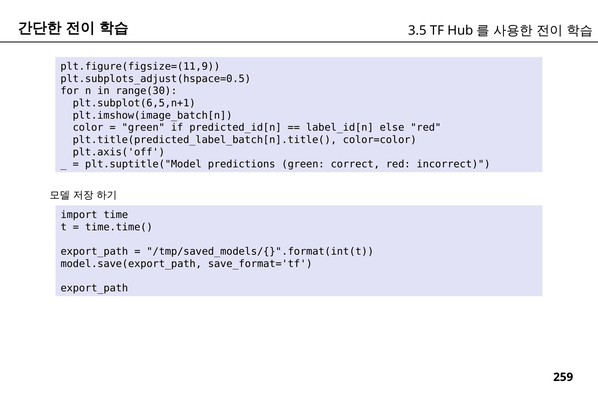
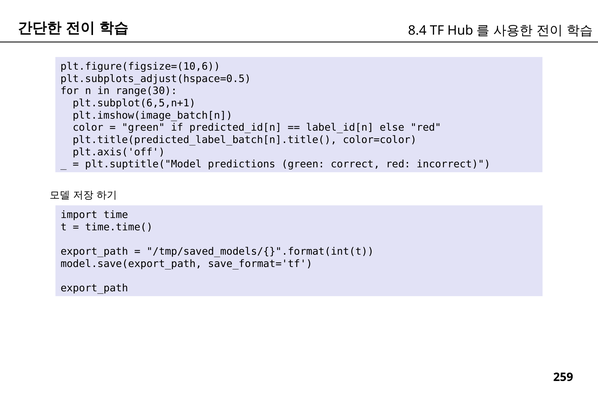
3.5: 3.5 -> 8.4
plt.figure(figsize=(11,9: plt.figure(figsize=(11,9 -> plt.figure(figsize=(10,6
